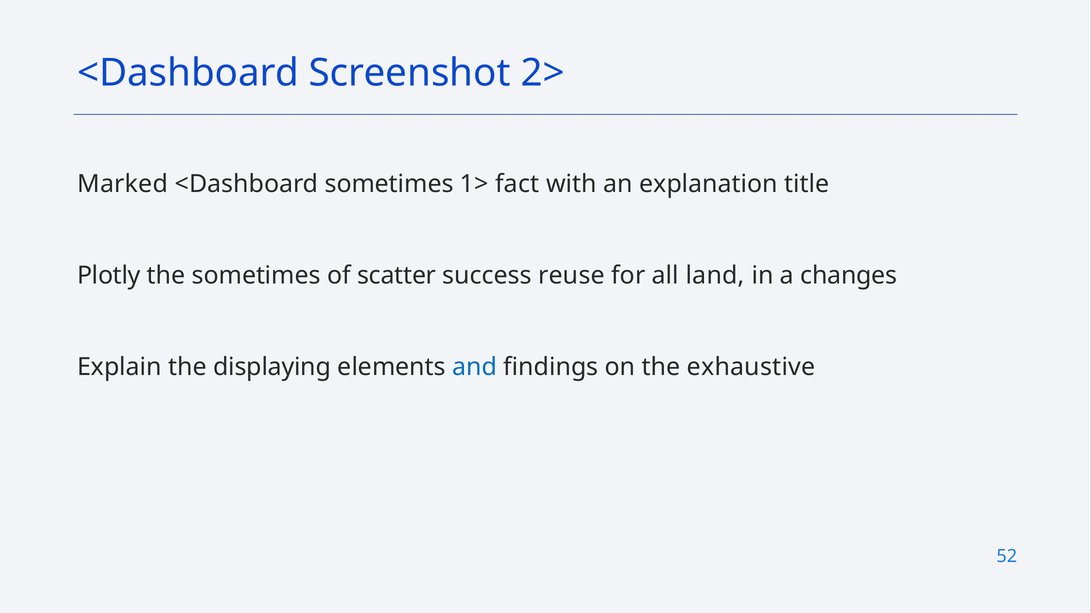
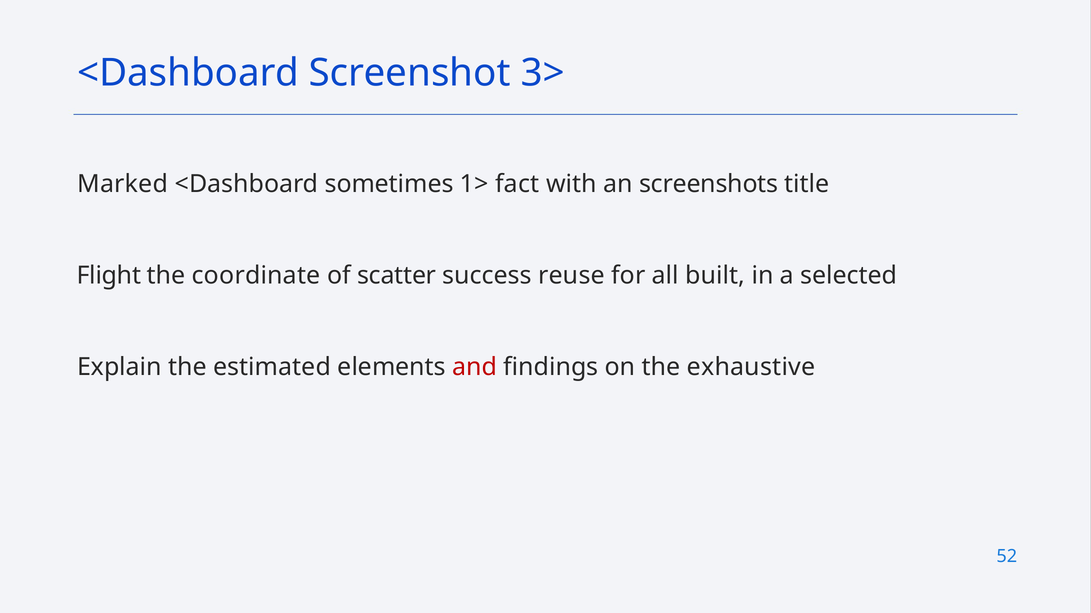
2>: 2> -> 3>
explanation: explanation -> screenshots
Plotly: Plotly -> Flight
the sometimes: sometimes -> coordinate
land: land -> built
changes: changes -> selected
displaying: displaying -> estimated
and colour: blue -> red
